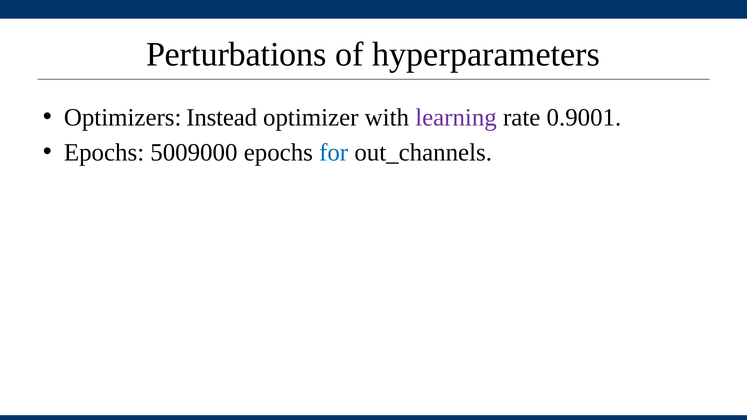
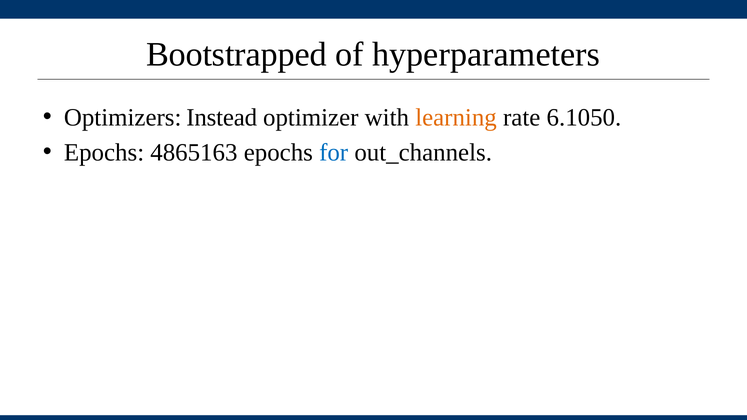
Perturbations: Perturbations -> Bootstrapped
learning colour: purple -> orange
0.9001: 0.9001 -> 6.1050
5009000: 5009000 -> 4865163
